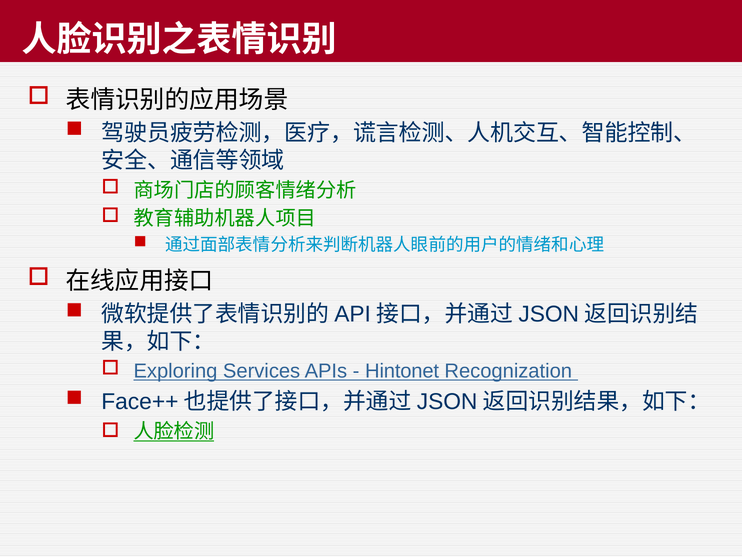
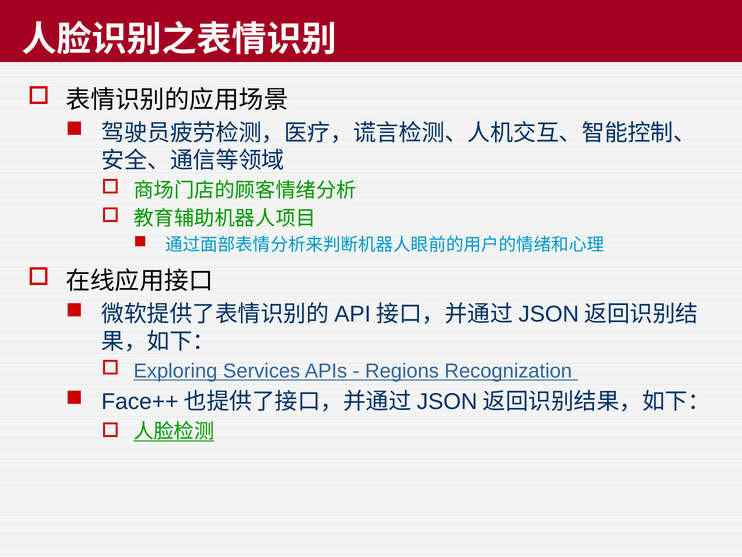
Hintonet: Hintonet -> Regions
